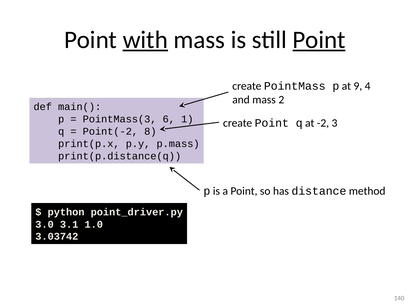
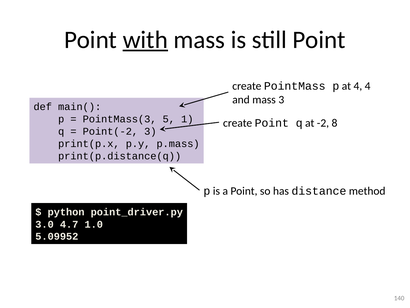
Point at (319, 40) underline: present -> none
at 9: 9 -> 4
mass 2: 2 -> 3
6: 6 -> 5
3: 3 -> 8
Point(-2 8: 8 -> 3
3.1: 3.1 -> 4.7
3.03742: 3.03742 -> 5.09952
